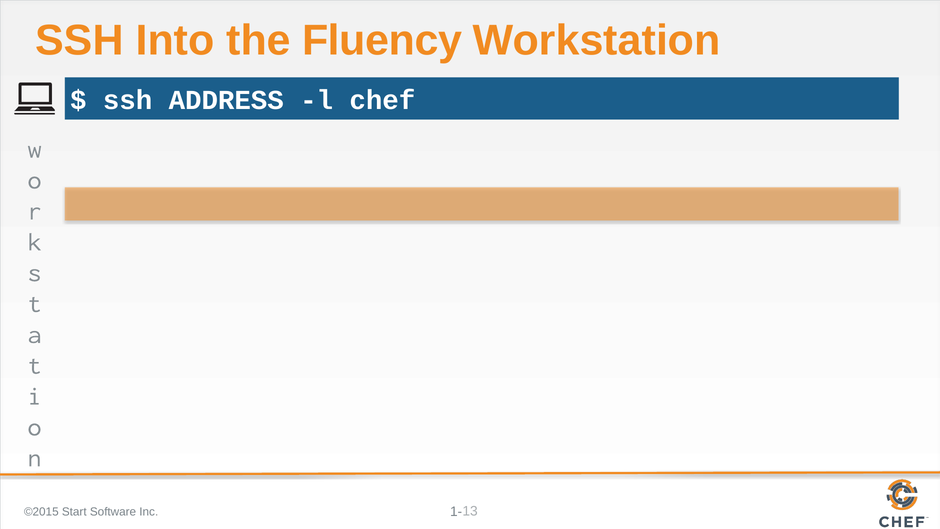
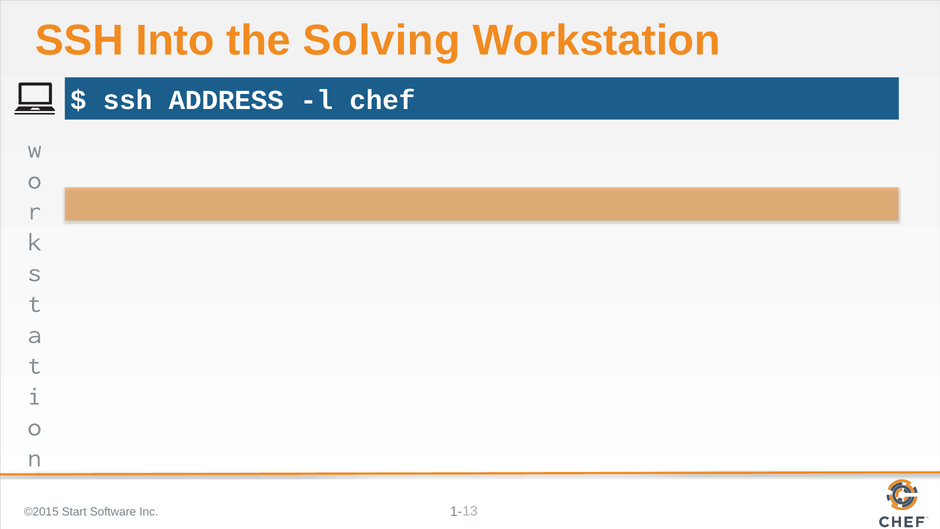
Fluency: Fluency -> Solving
